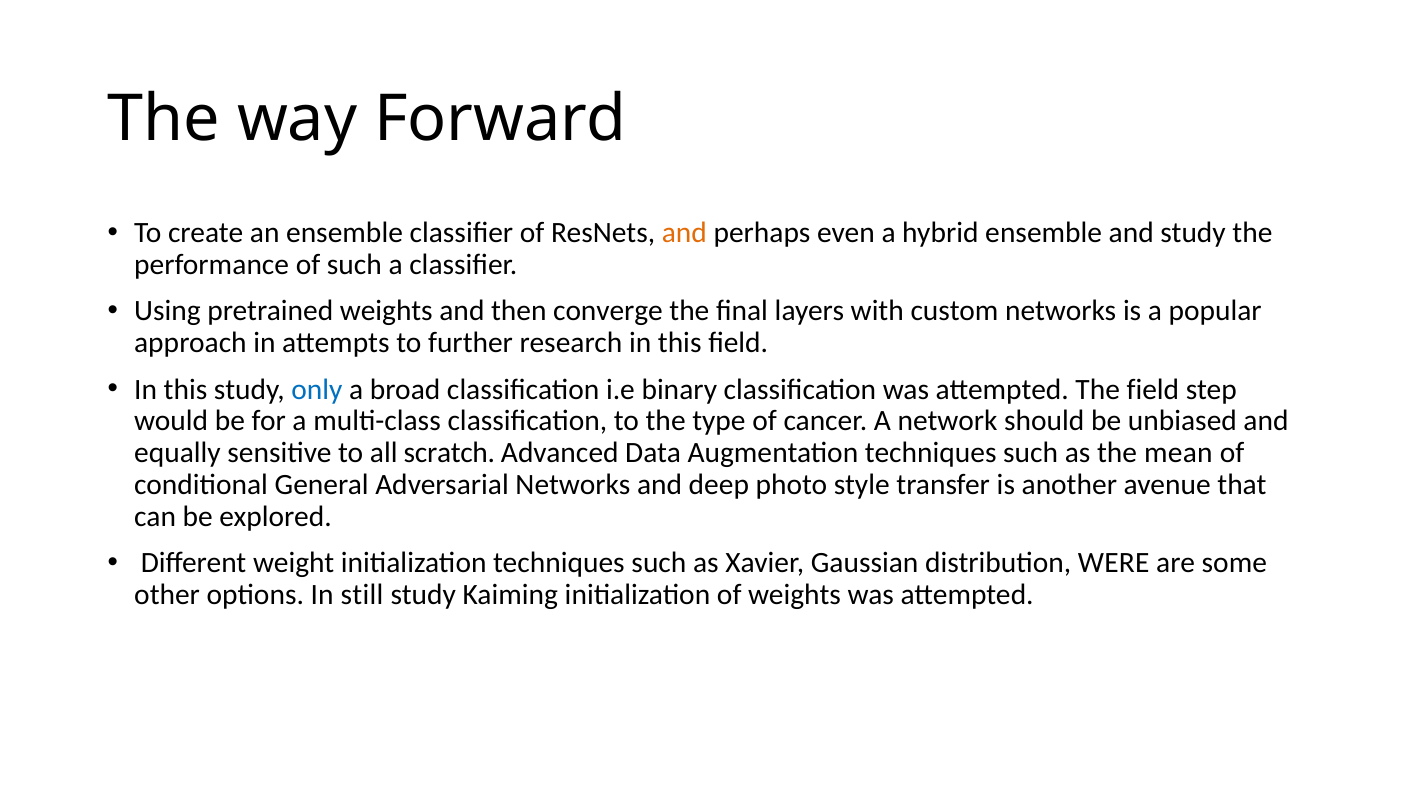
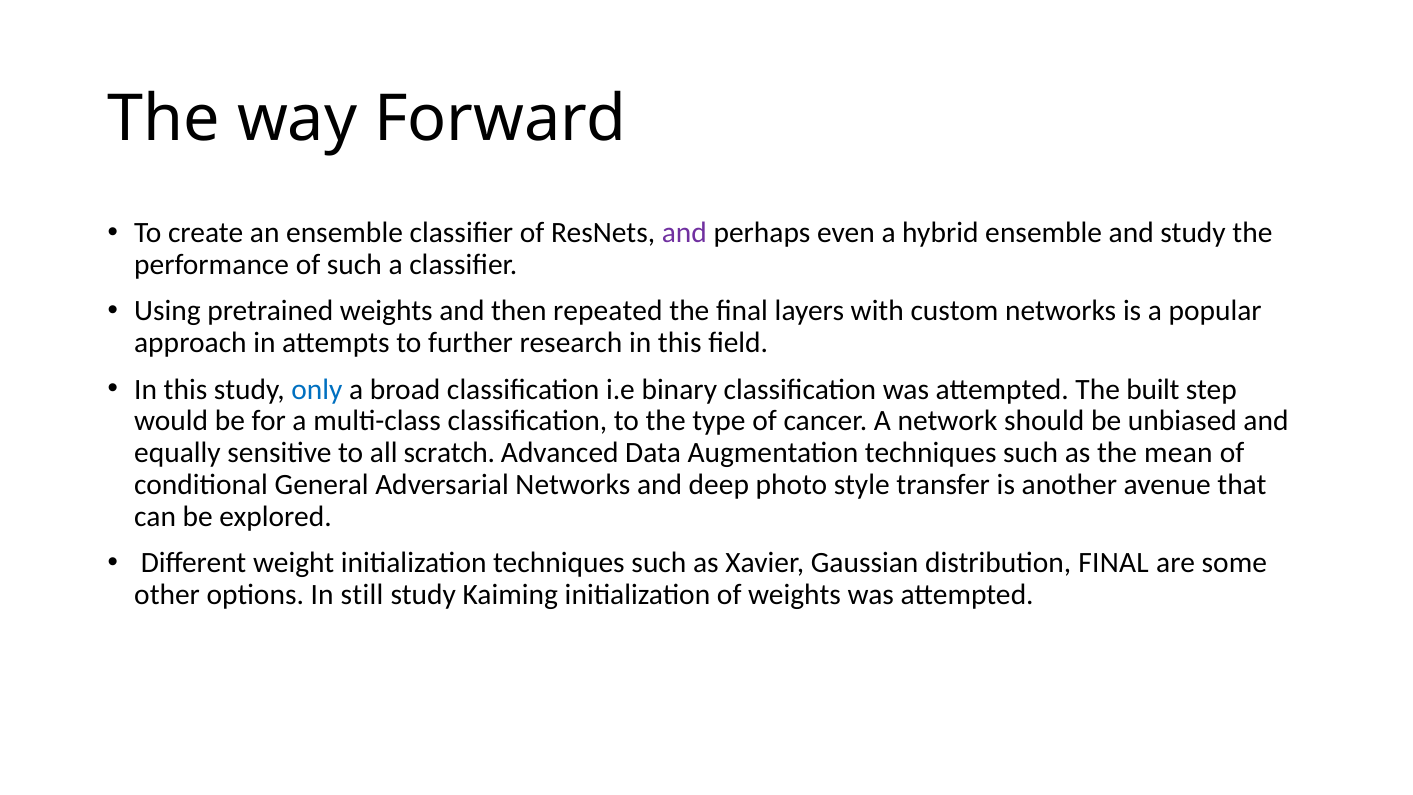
and at (684, 233) colour: orange -> purple
converge: converge -> repeated
The field: field -> built
distribution WERE: WERE -> FINAL
